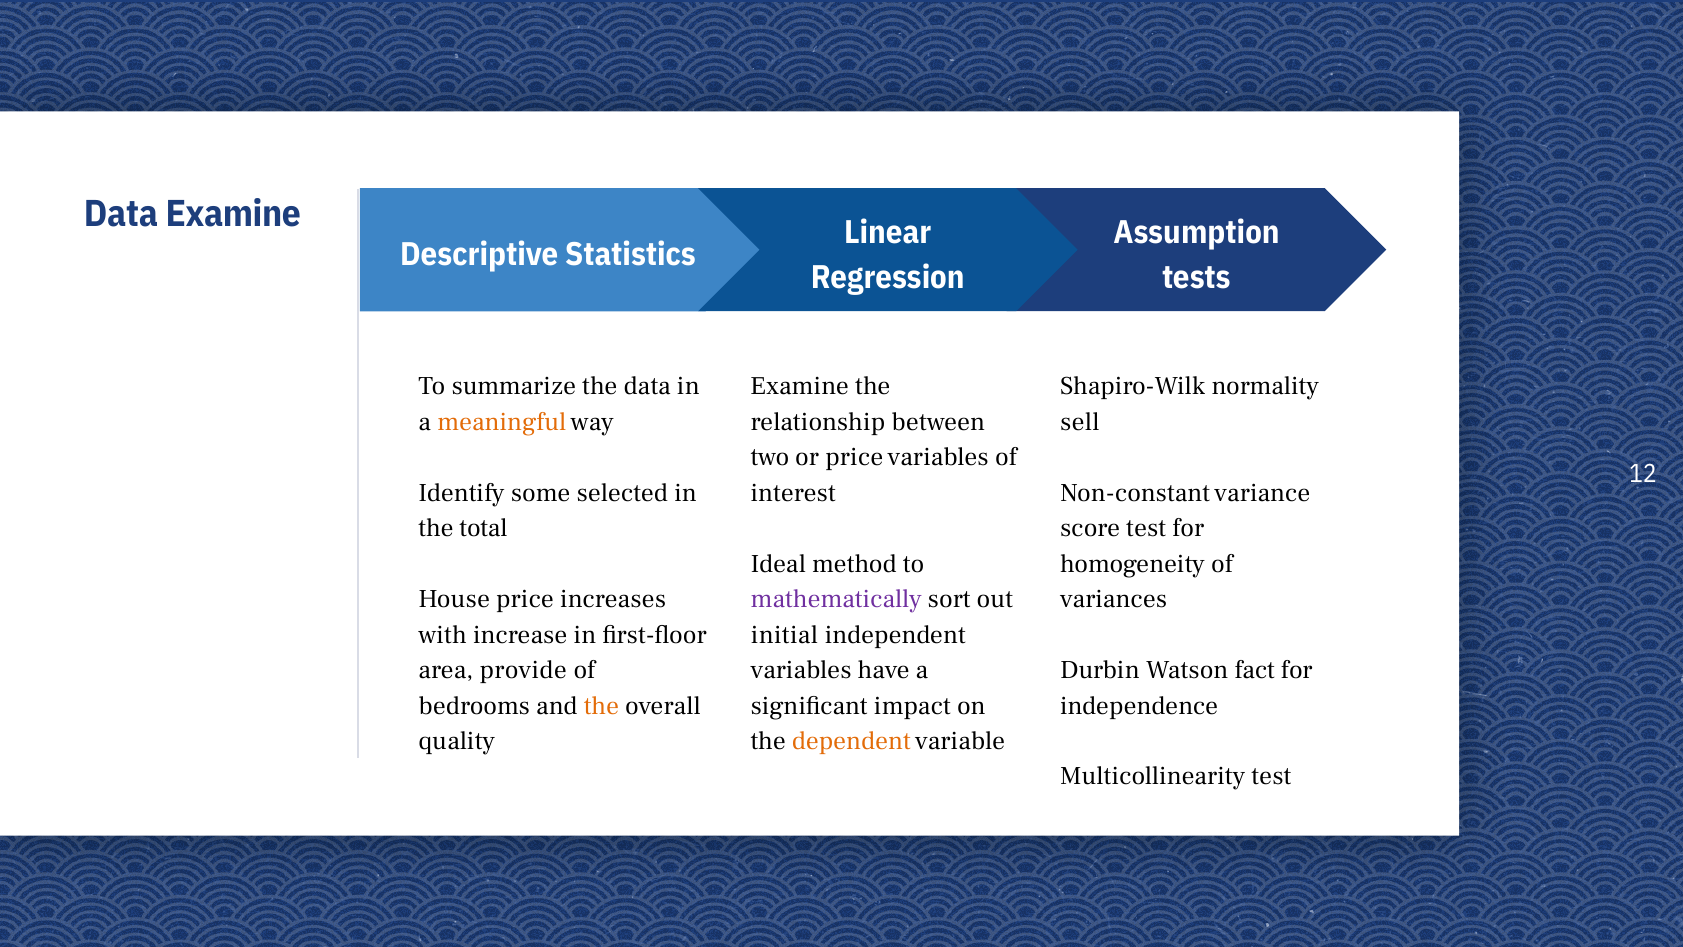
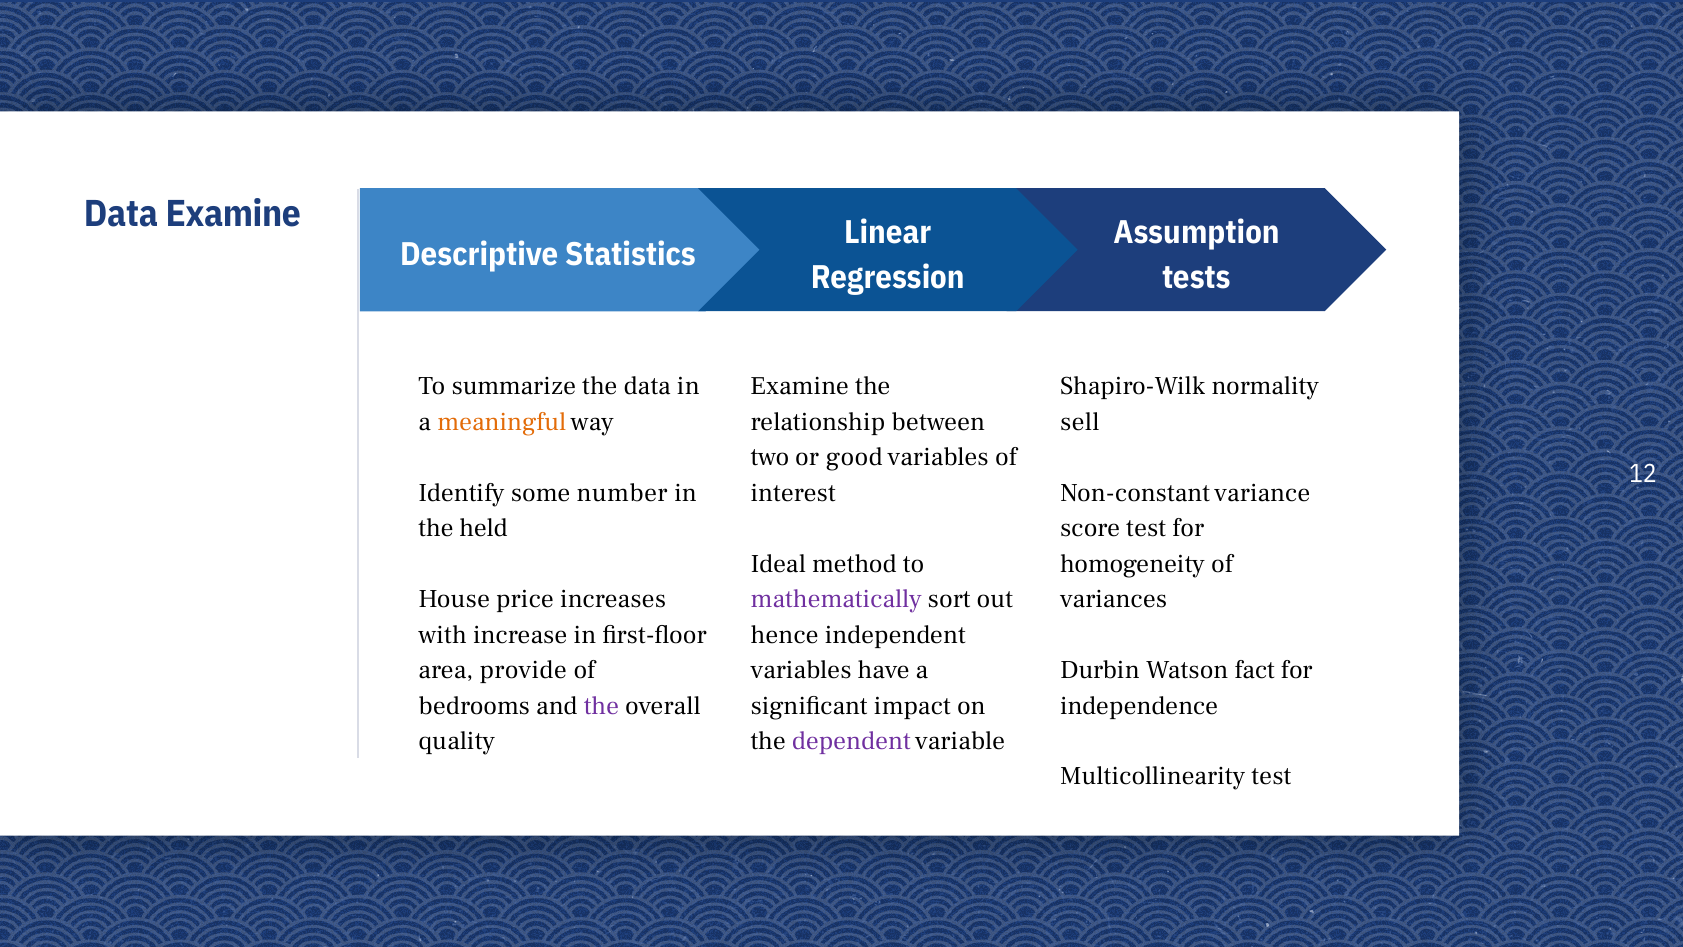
or price: price -> good
selected: selected -> number
total: total -> held
initial: initial -> hence
the at (601, 705) colour: orange -> purple
dependent colour: orange -> purple
